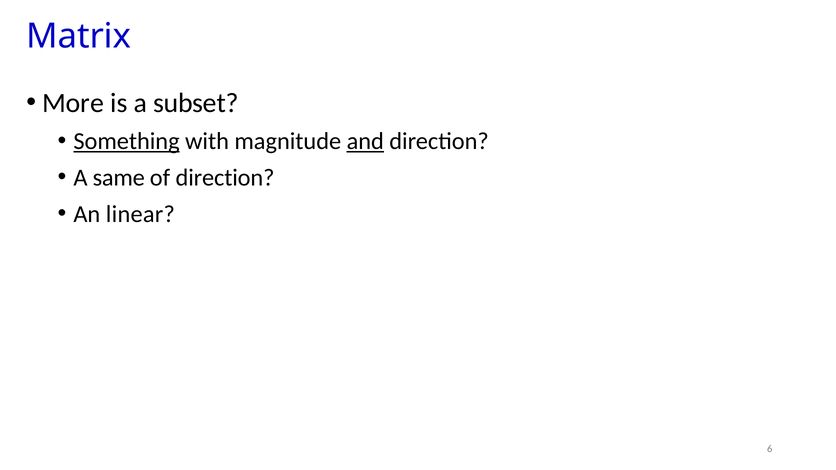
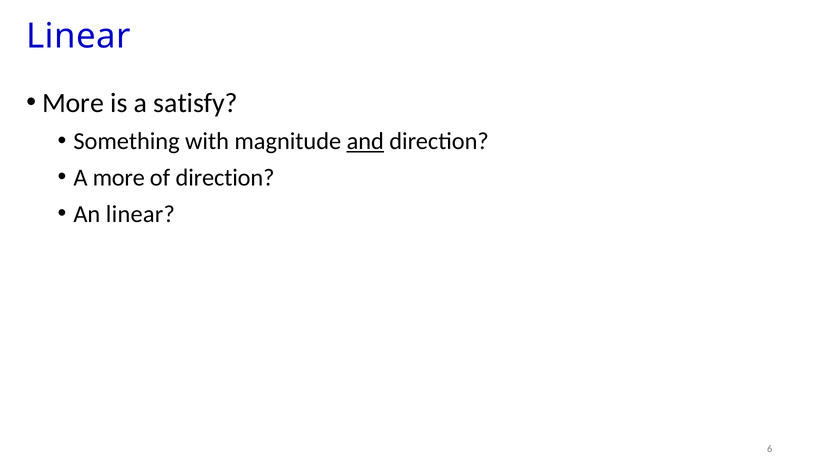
Matrix at (79, 36): Matrix -> Linear
subset: subset -> satisfy
Something underline: present -> none
A same: same -> more
